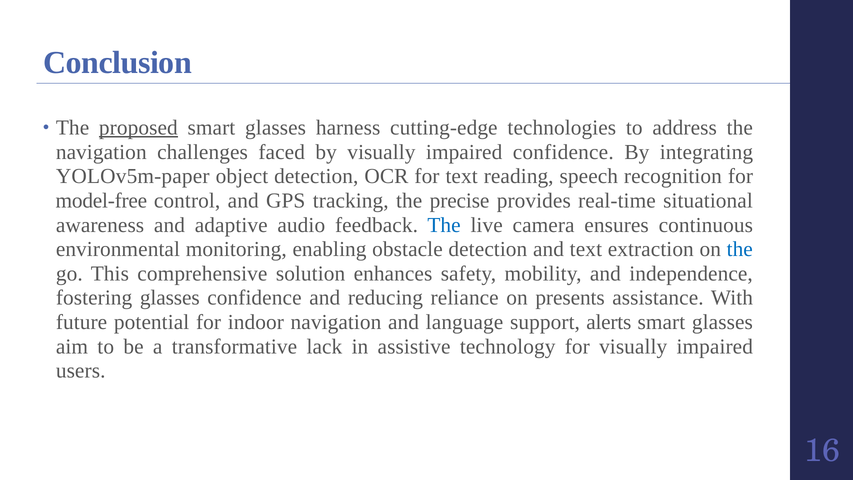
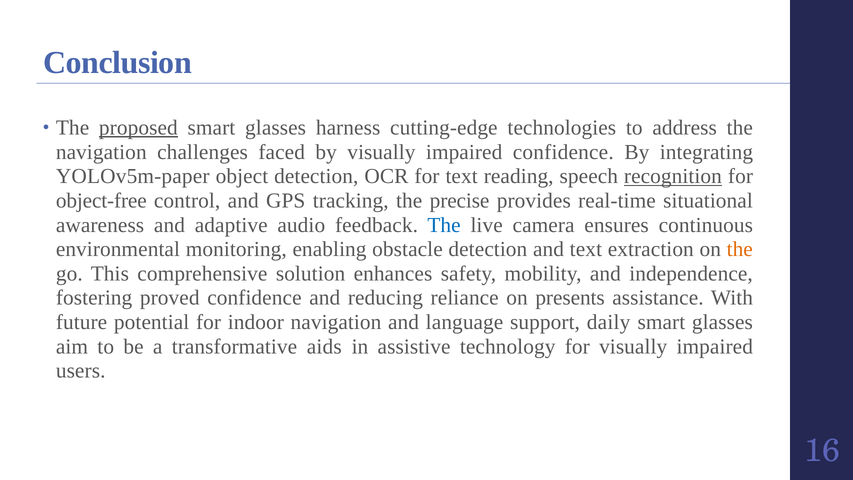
recognition underline: none -> present
model-free: model-free -> object-free
the at (740, 249) colour: blue -> orange
fostering glasses: glasses -> proved
alerts: alerts -> daily
lack: lack -> aids
